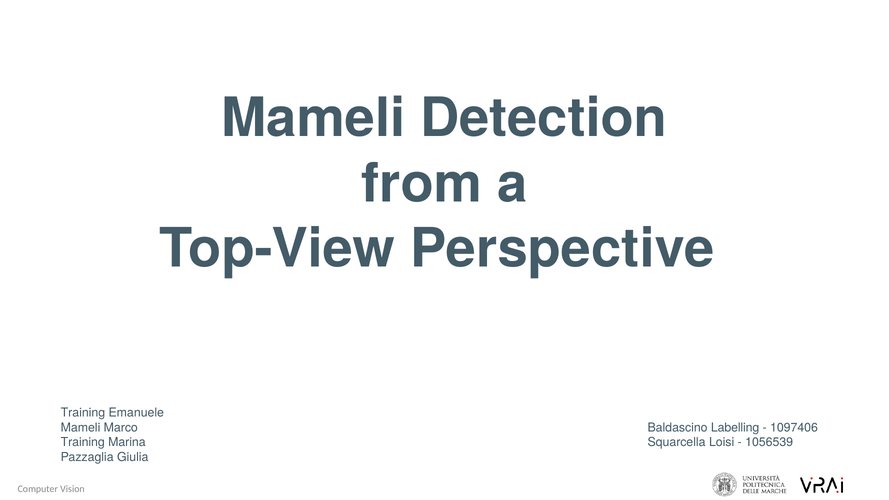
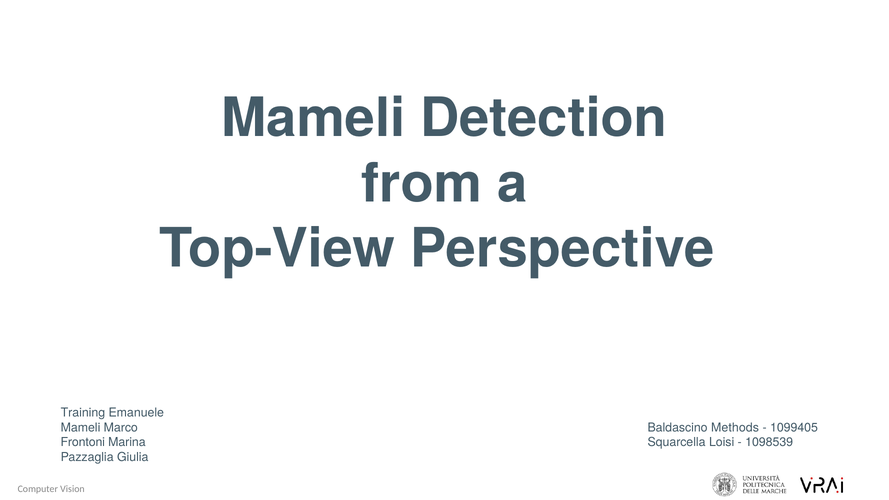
Labelling: Labelling -> Methods
1097406: 1097406 -> 1099405
Training at (83, 442): Training -> Frontoni
1056539: 1056539 -> 1098539
